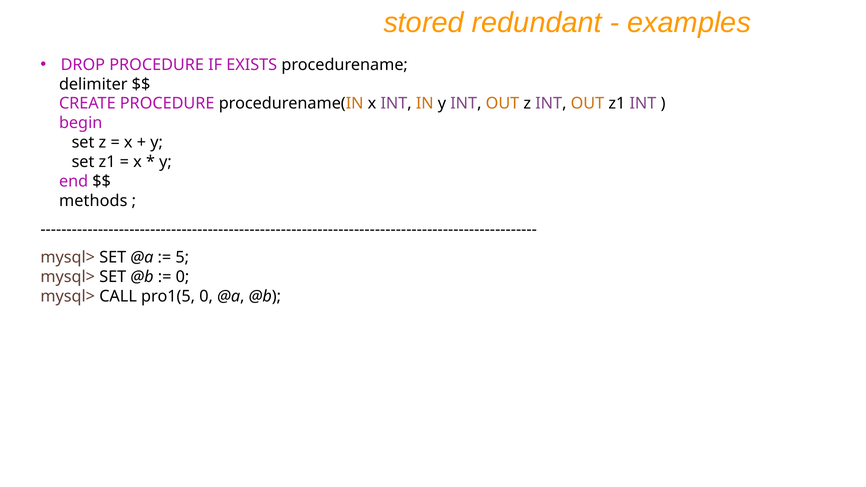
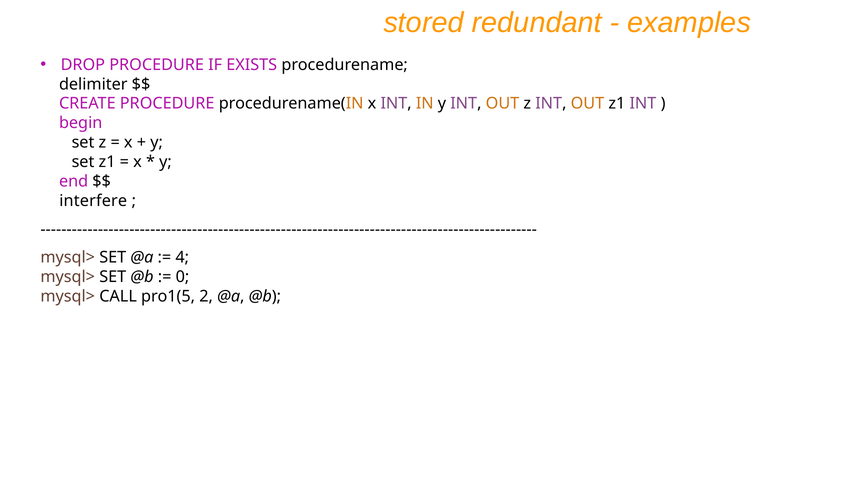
methods: methods -> interfere
5: 5 -> 4
pro1(5 0: 0 -> 2
